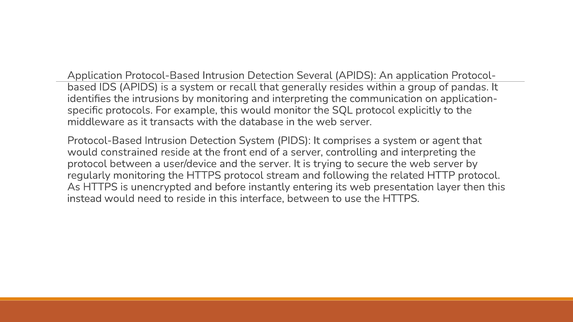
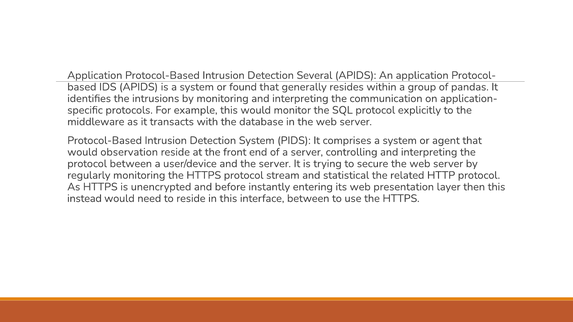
recall: recall -> found
constrained: constrained -> observation
following: following -> statistical
